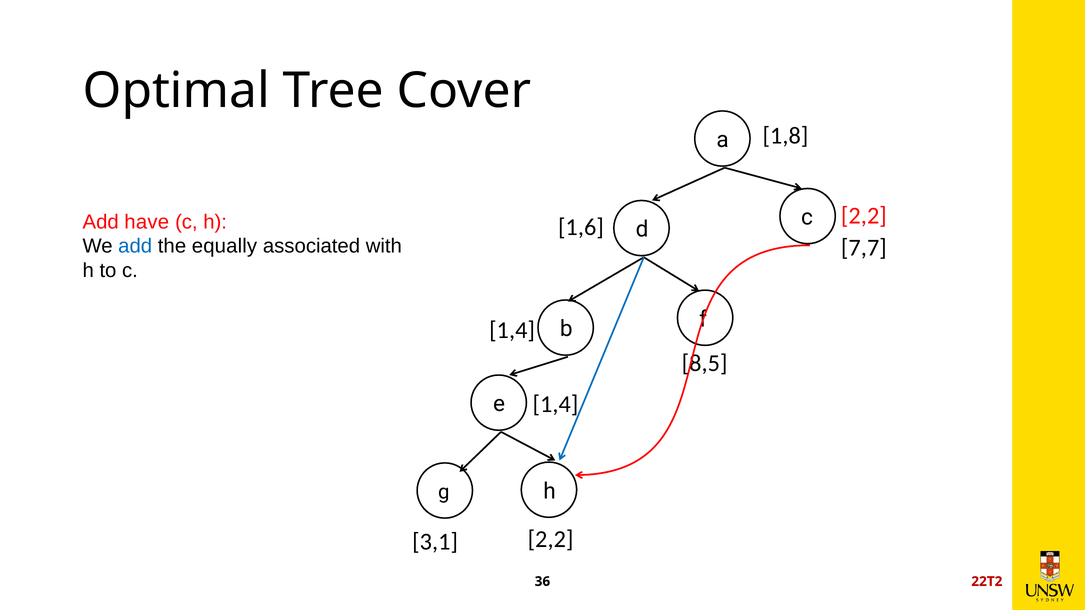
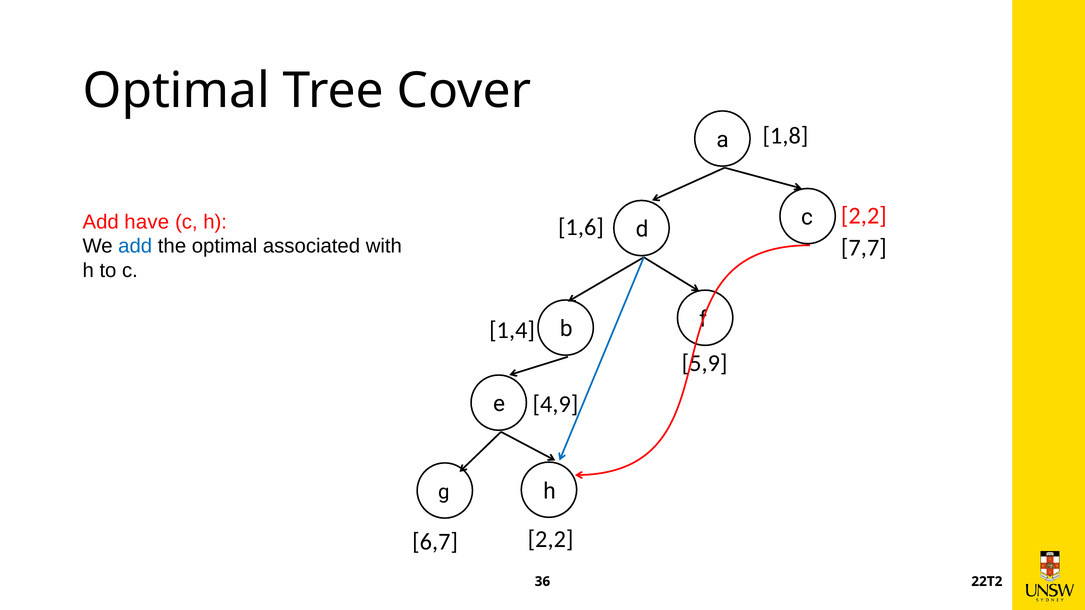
the equally: equally -> optimal
8,5: 8,5 -> 5,9
1,4 at (555, 405): 1,4 -> 4,9
3,1: 3,1 -> 6,7
22T2 colour: red -> black
